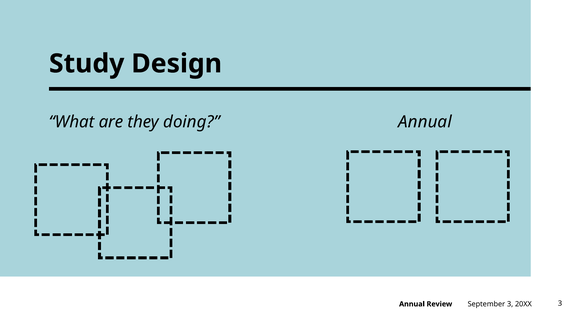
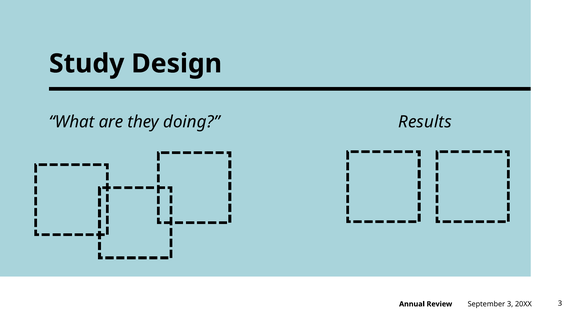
Annual at (425, 122): Annual -> Results
